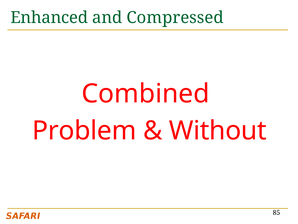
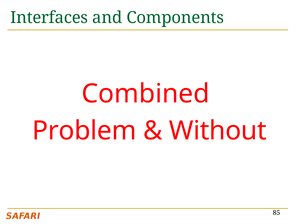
Enhanced: Enhanced -> Interfaces
Compressed: Compressed -> Components
